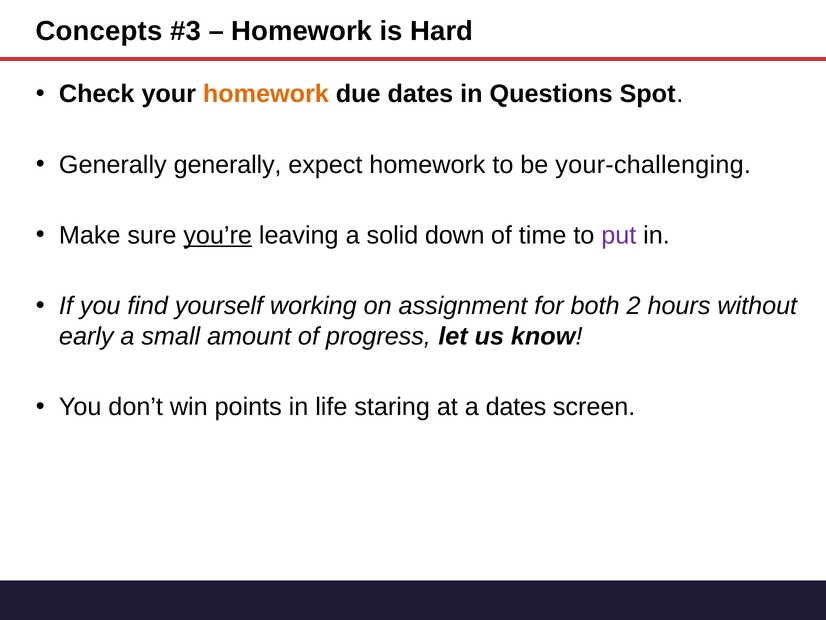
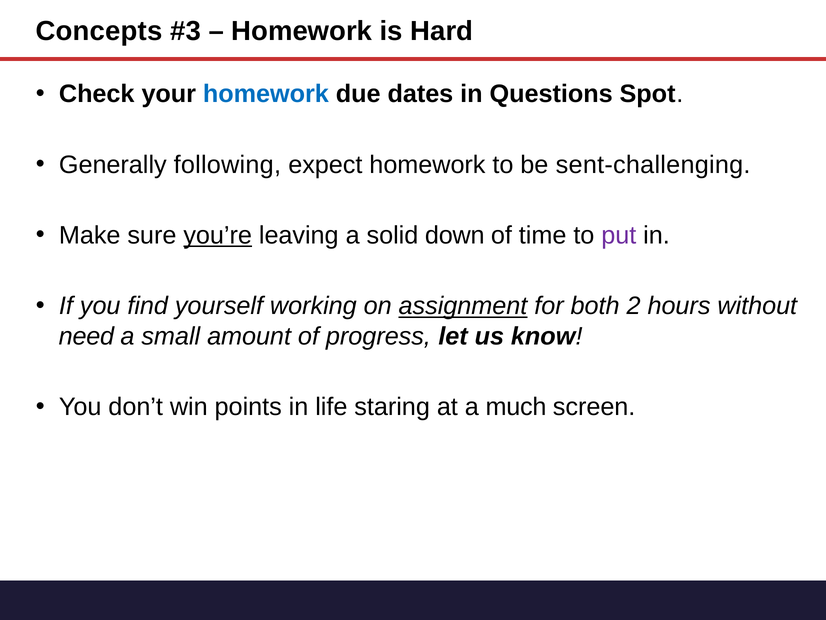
homework at (266, 94) colour: orange -> blue
Generally generally: generally -> following
your-challenging: your-challenging -> sent-challenging
assignment underline: none -> present
early: early -> need
a dates: dates -> much
